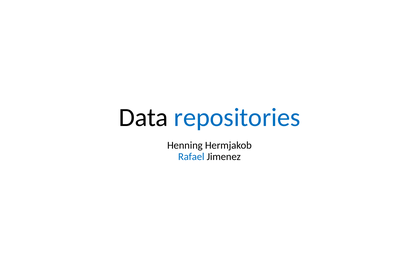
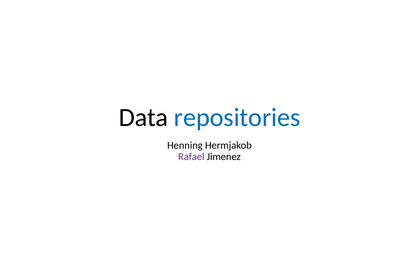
Rafael colour: blue -> purple
